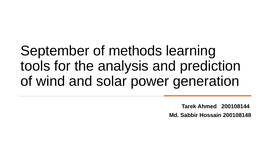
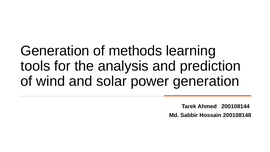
September at (55, 51): September -> Generation
